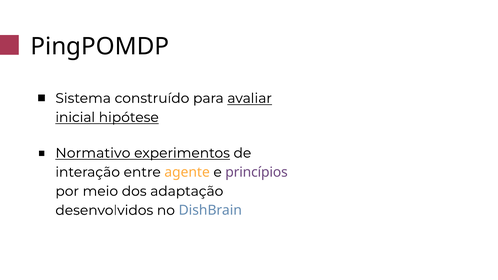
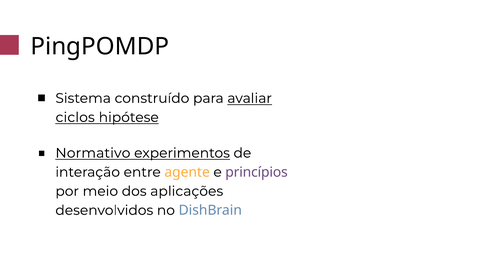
inicial: inicial -> ciclos
adaptação: adaptação -> aplicações
